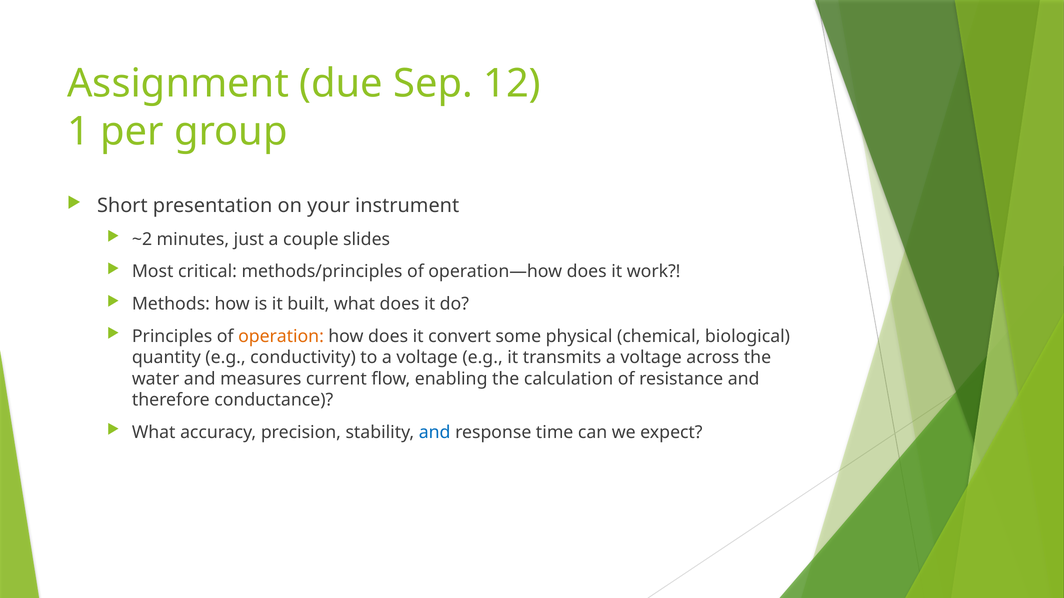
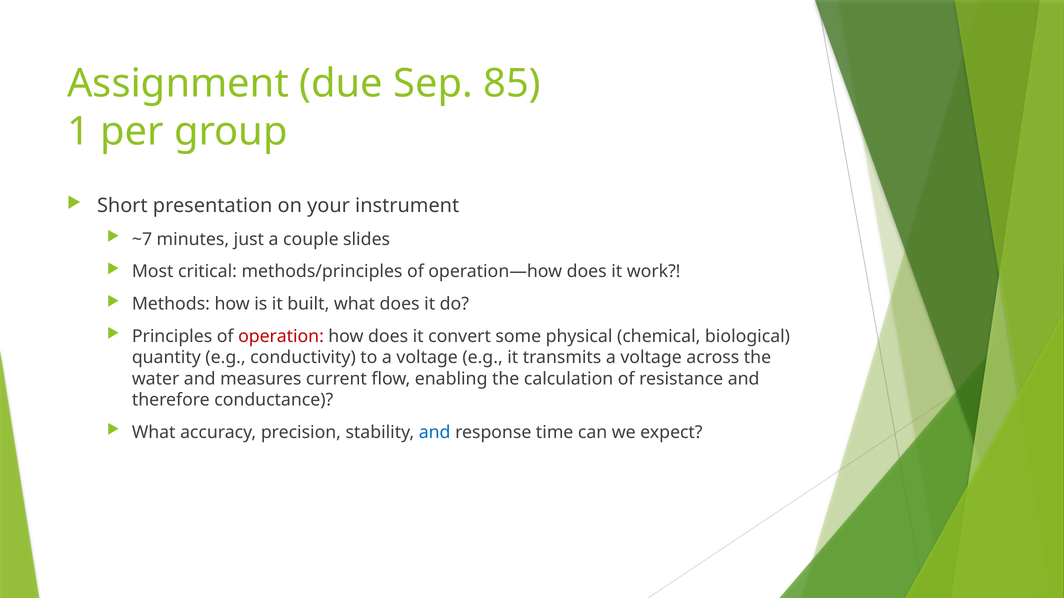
12: 12 -> 85
~2: ~2 -> ~7
operation colour: orange -> red
